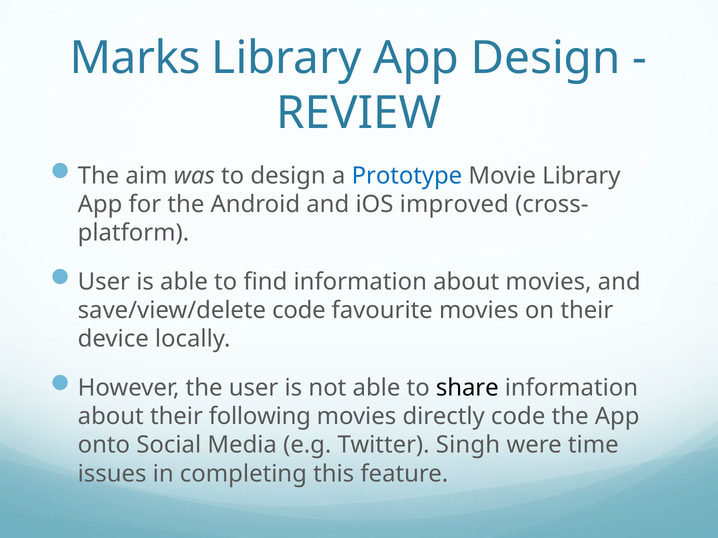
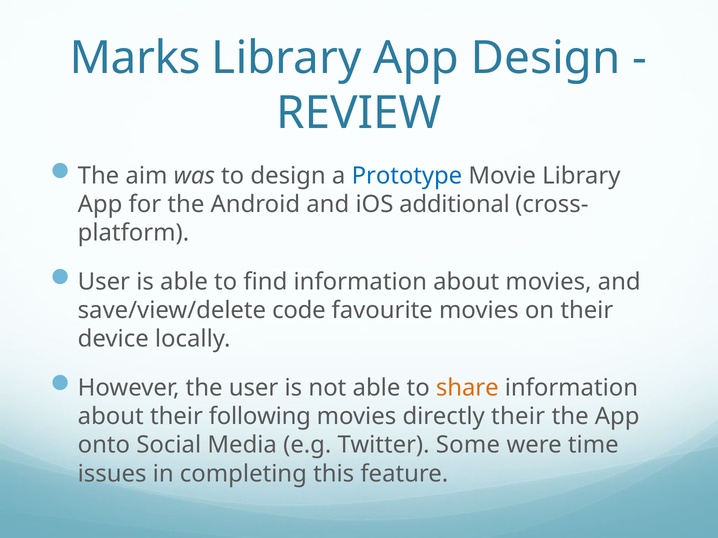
improved: improved -> additional
share colour: black -> orange
directly code: code -> their
Singh: Singh -> Some
